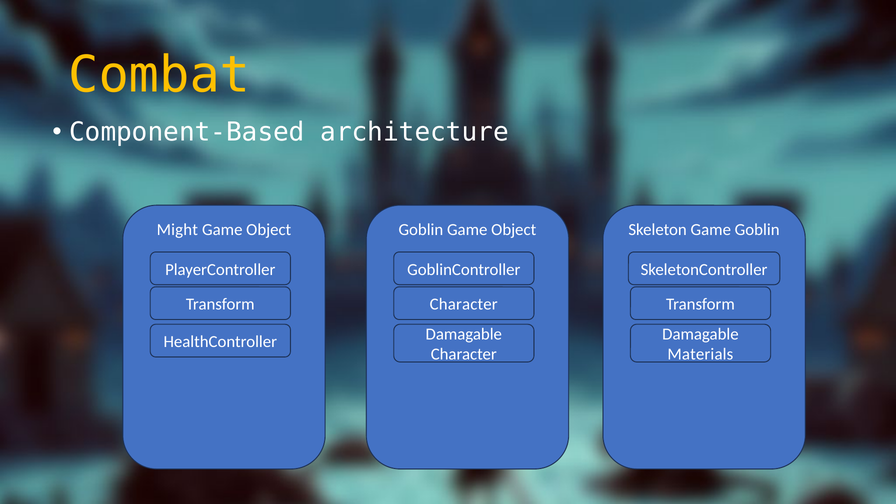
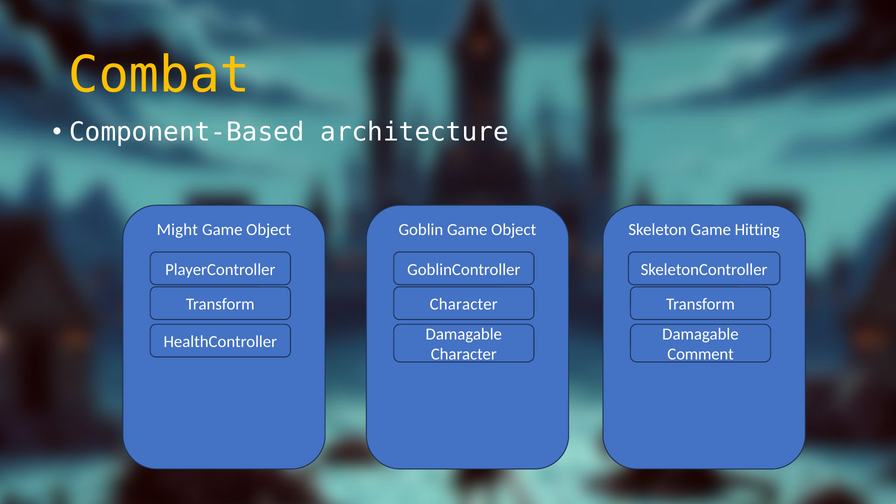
Game Goblin: Goblin -> Hitting
Materials: Materials -> Comment
